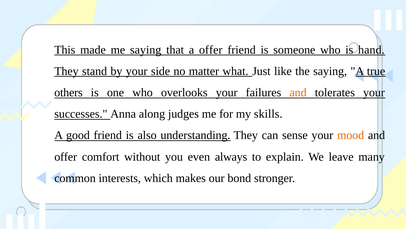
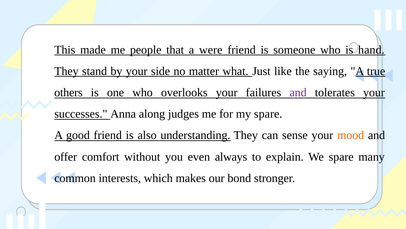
me saying: saying -> people
a offer: offer -> were
and at (298, 92) colour: orange -> purple
my skills: skills -> spare
We leave: leave -> spare
